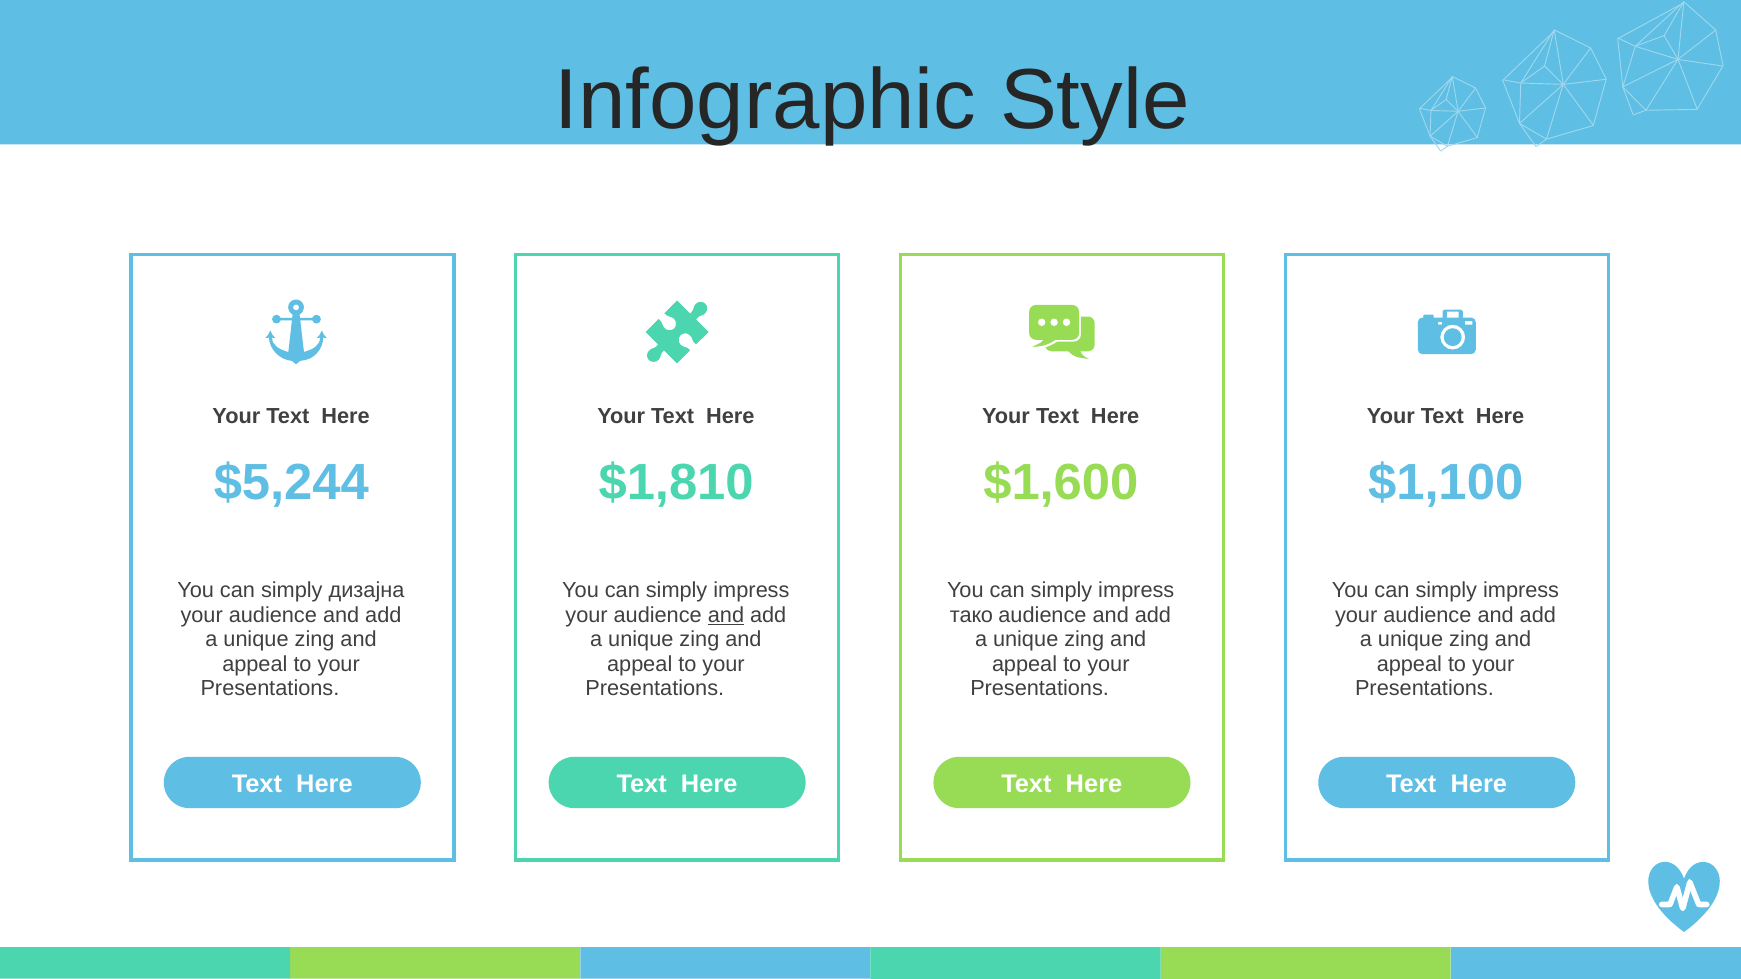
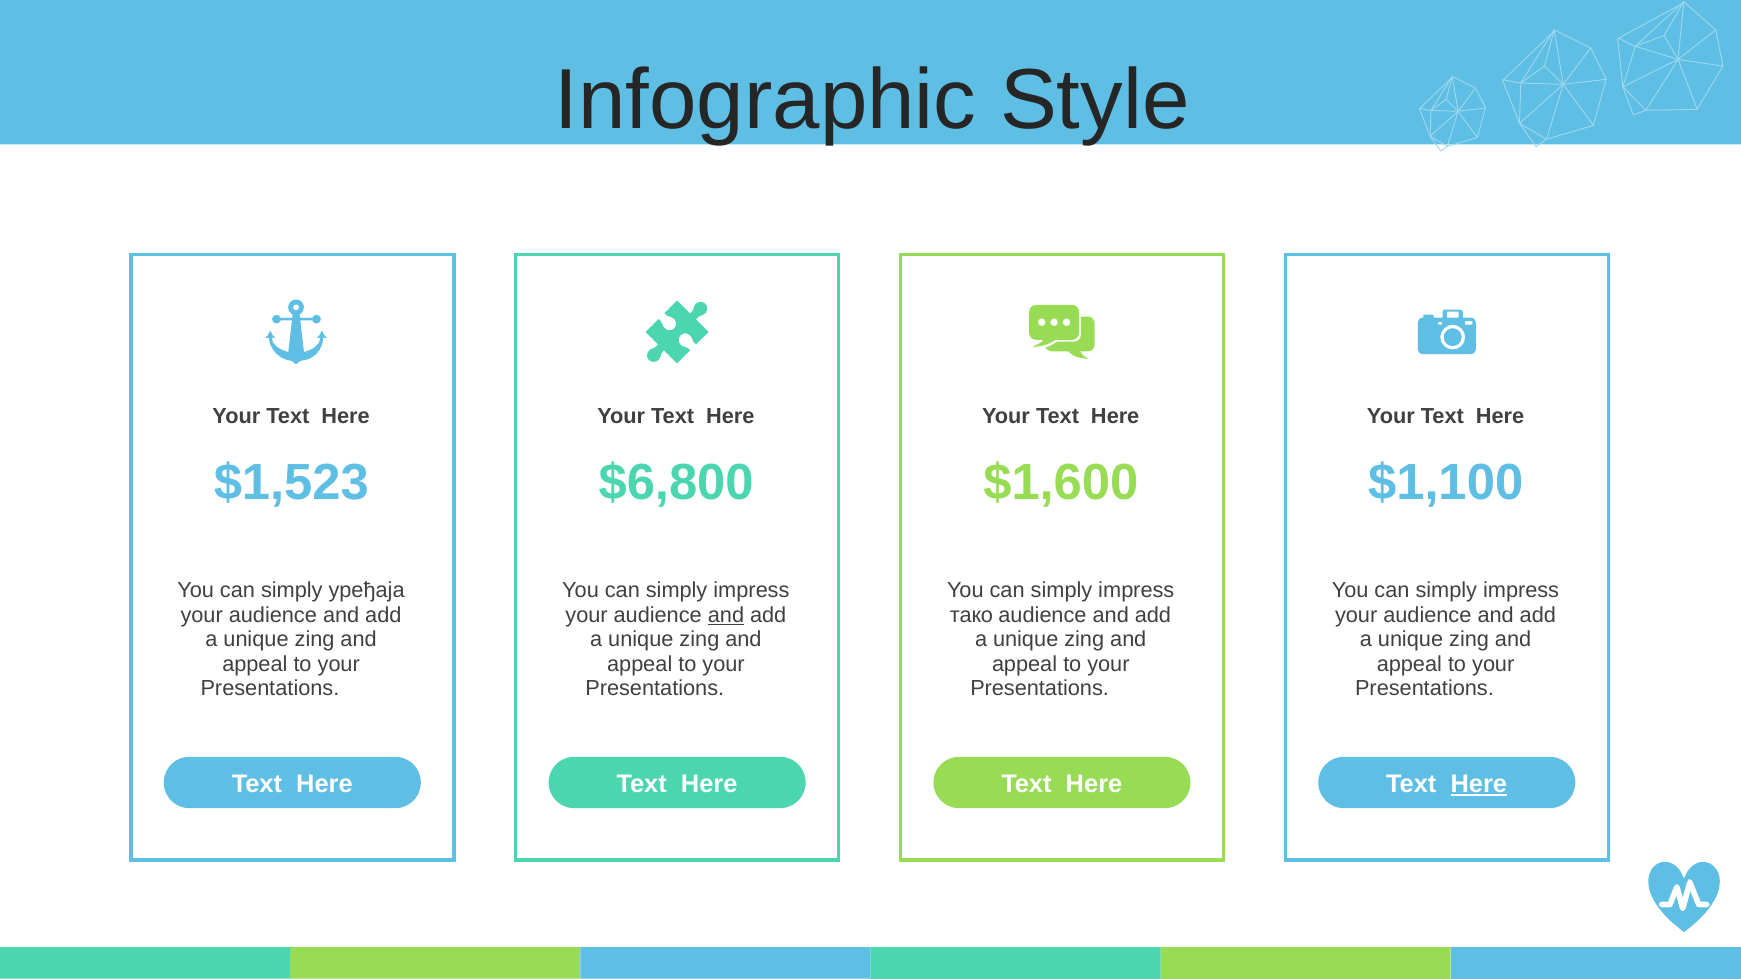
$5,244: $5,244 -> $1,523
$1,810: $1,810 -> $6,800
дизајна: дизајна -> уређаја
Here at (1479, 784) underline: none -> present
